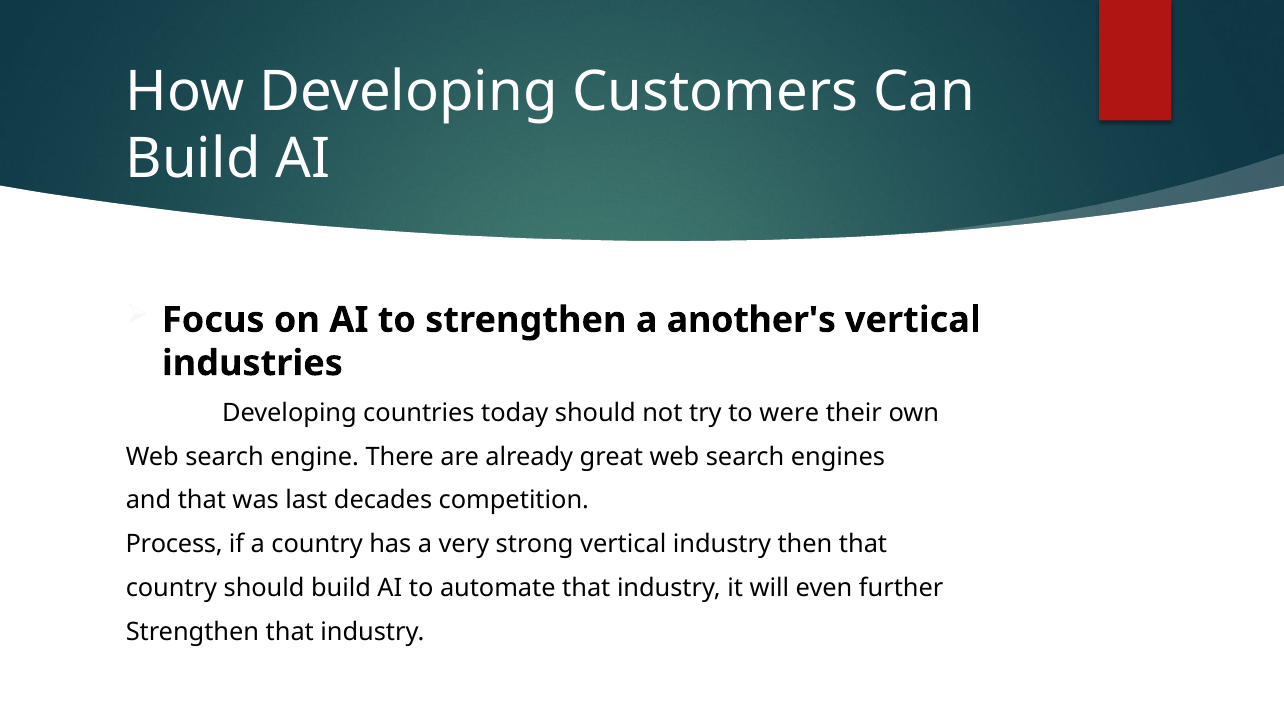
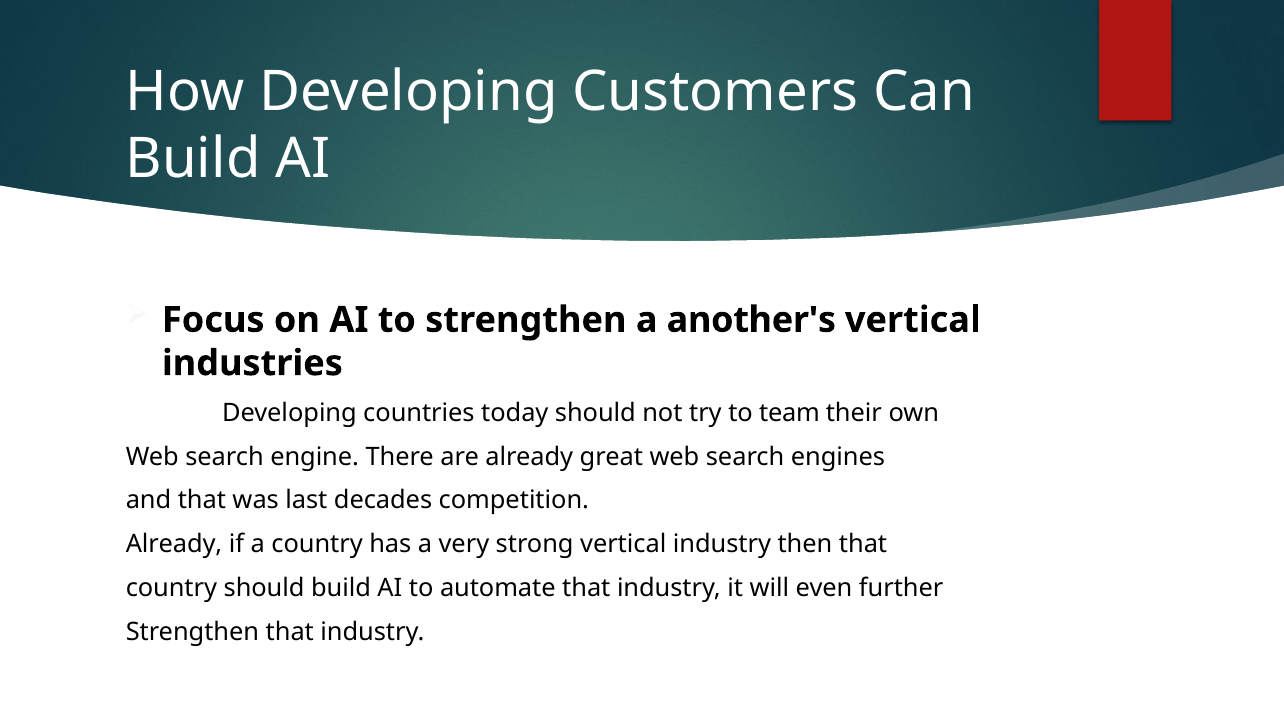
were: were -> team
Process at (174, 545): Process -> Already
